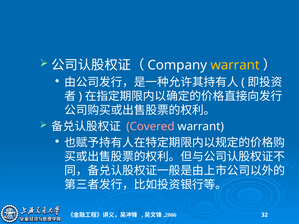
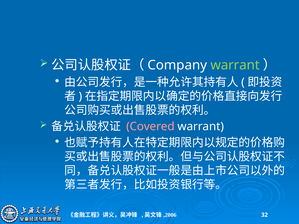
warrant at (235, 65) colour: yellow -> light green
